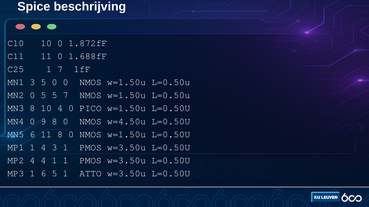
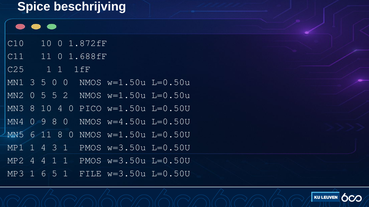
C25 1 7: 7 -> 1
5 7: 7 -> 2
ATTO: ATTO -> FILE
